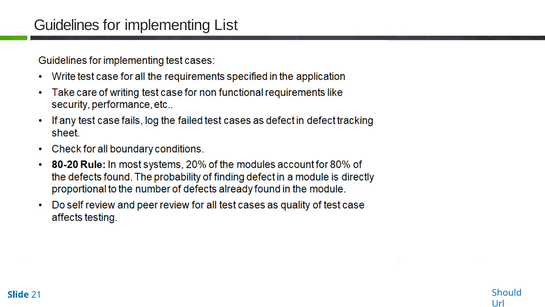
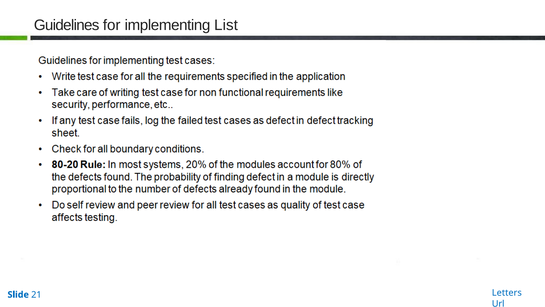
Should: Should -> Letters
